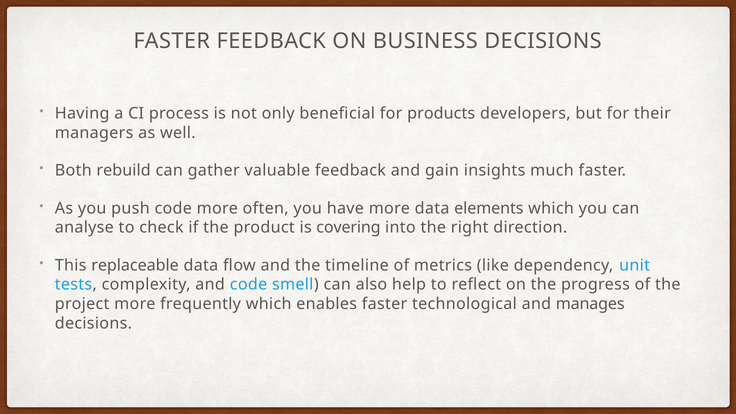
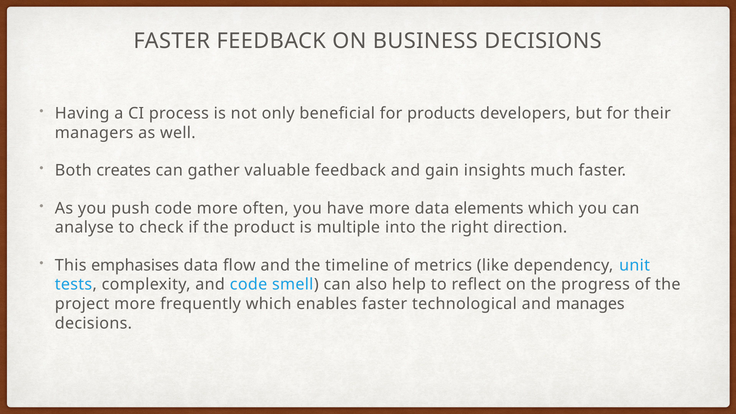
rebuild: rebuild -> creates
covering: covering -> multiple
replaceable: replaceable -> emphasises
